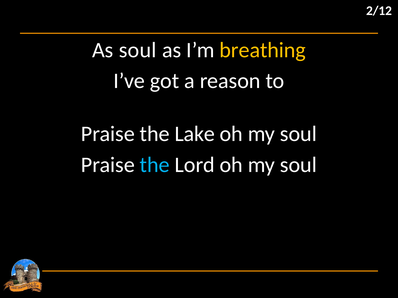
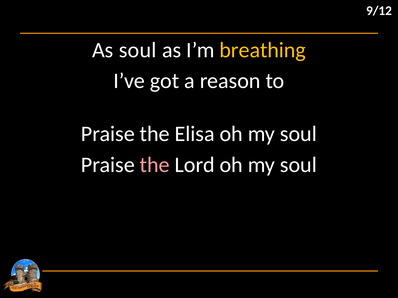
2/12: 2/12 -> 9/12
Lake: Lake -> Elisa
the at (155, 165) colour: light blue -> pink
